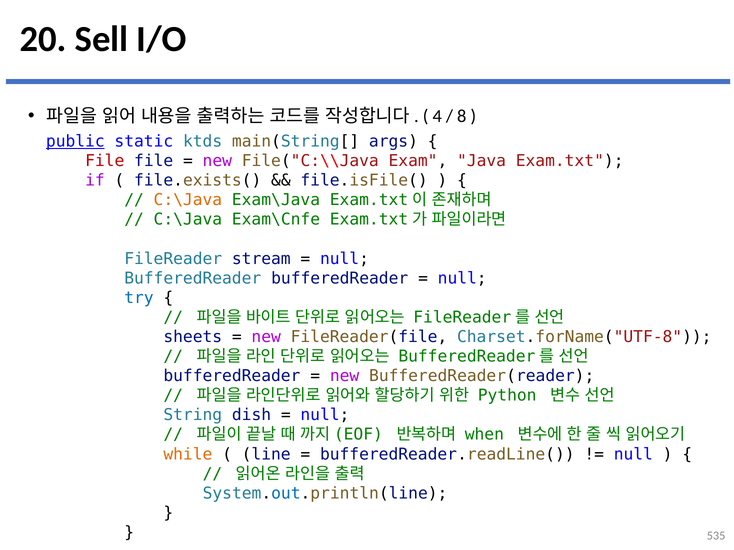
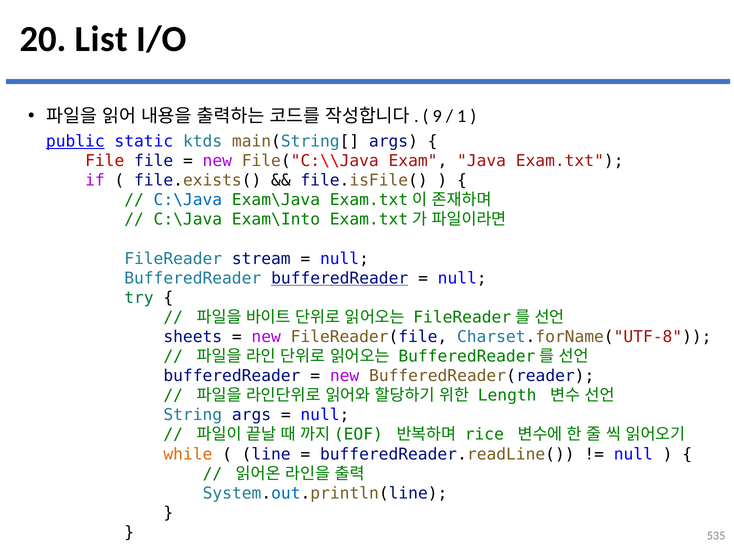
Sell: Sell -> List
4: 4 -> 9
8: 8 -> 1
C:\Java at (188, 200) colour: orange -> blue
Exam\Cnfe: Exam\Cnfe -> Exam\Into
bufferedReader at (340, 279) underline: none -> present
try colour: blue -> green
Python: Python -> Length
String dish: dish -> args
when: when -> rice
